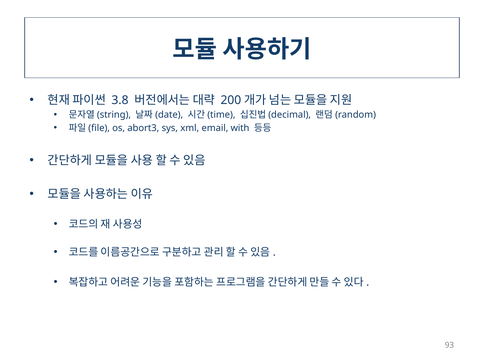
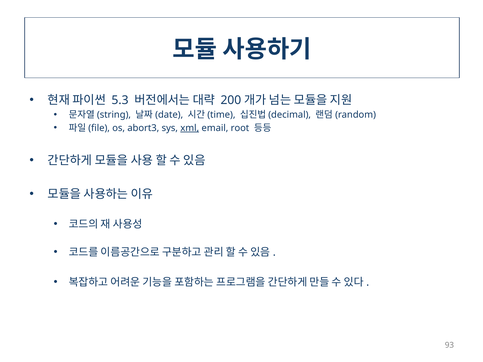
3.8: 3.8 -> 5.3
xml underline: none -> present
with: with -> root
